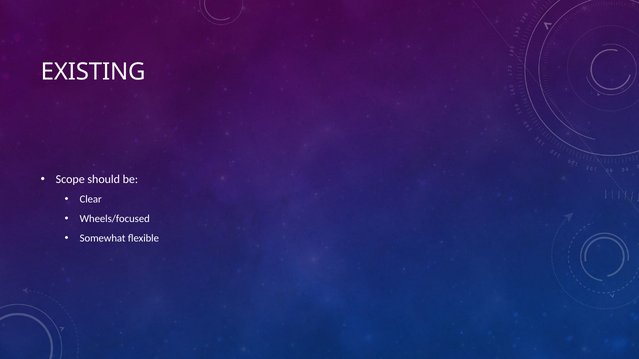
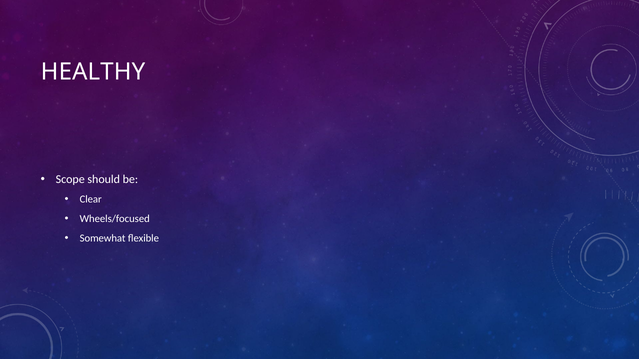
EXISTING: EXISTING -> HEALTHY
